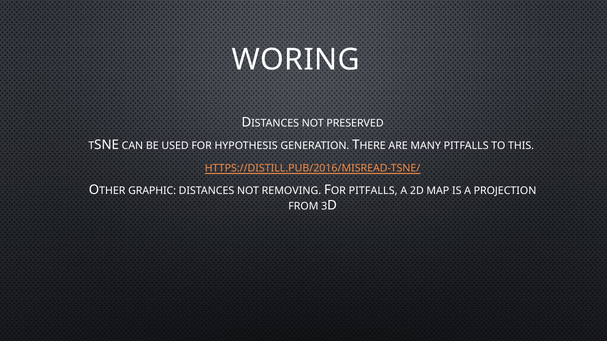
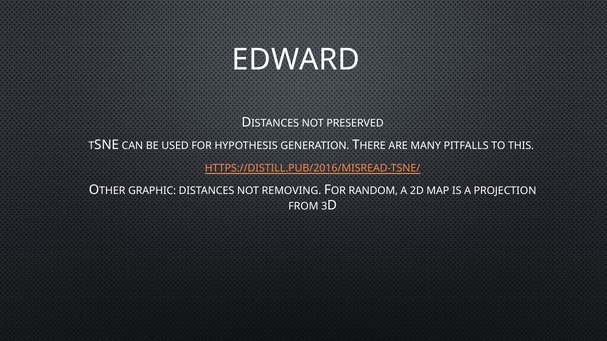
WORING: WORING -> EDWARD
PITFALLS at (373, 191): PITFALLS -> RANDOM
